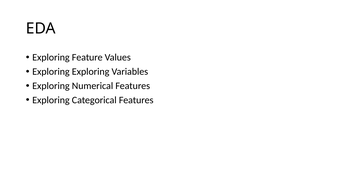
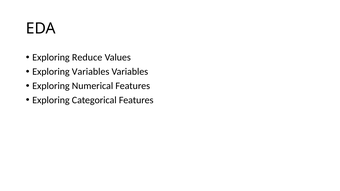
Feature: Feature -> Reduce
Exploring Exploring: Exploring -> Variables
